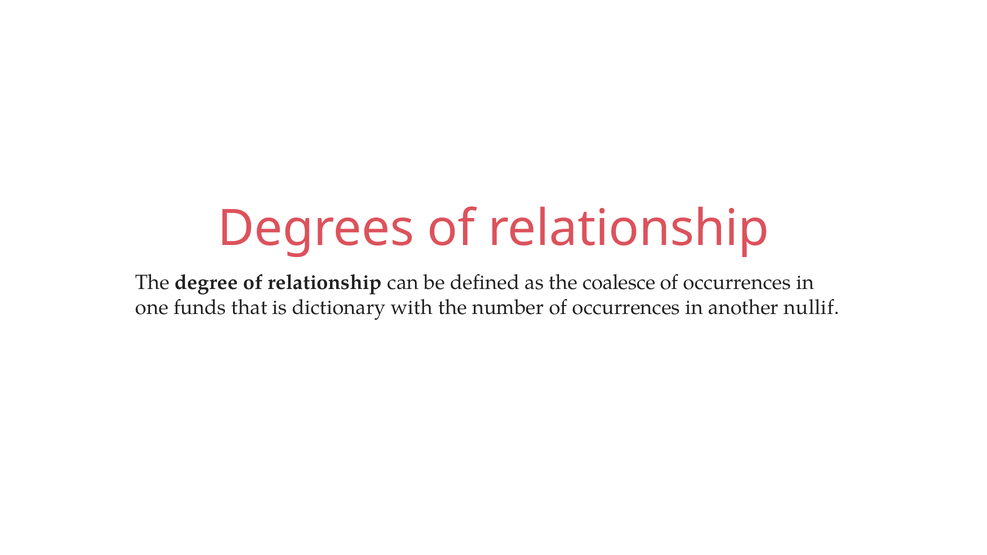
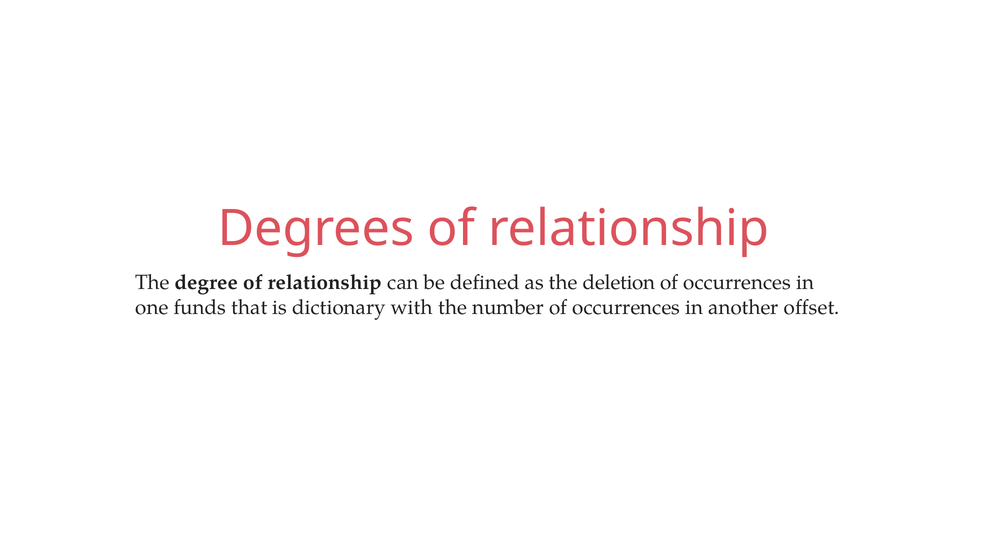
coalesce: coalesce -> deletion
nullif: nullif -> offset
